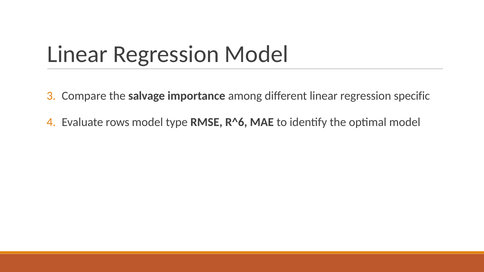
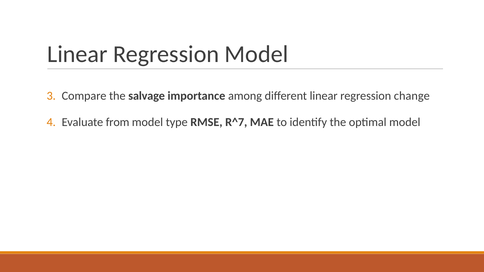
specific: specific -> change
rows: rows -> from
R^6: R^6 -> R^7
